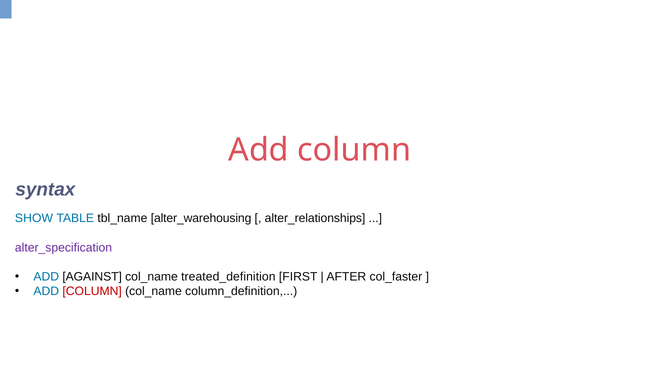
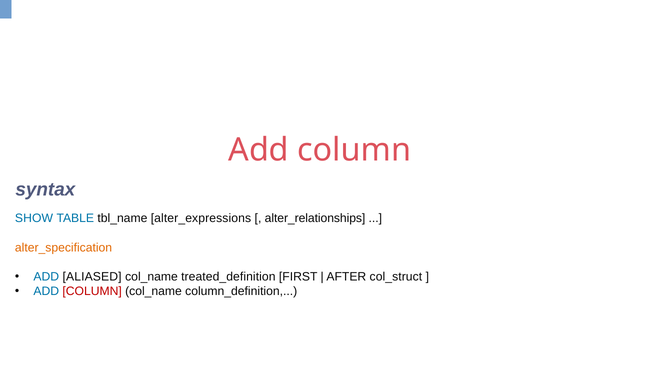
alter_warehousing: alter_warehousing -> alter_expressions
alter_specification colour: purple -> orange
AGAINST: AGAINST -> ALIASED
col_faster: col_faster -> col_struct
